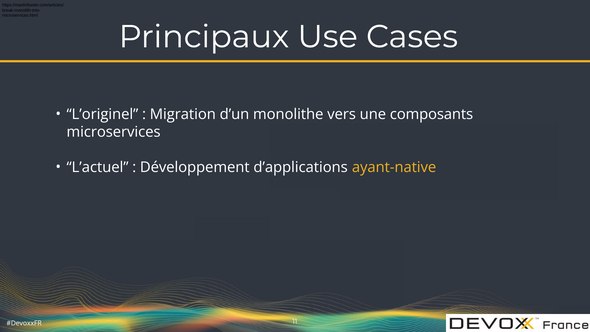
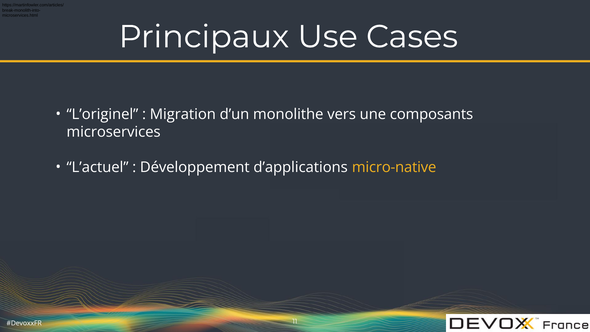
ayant-native: ayant-native -> micro-native
